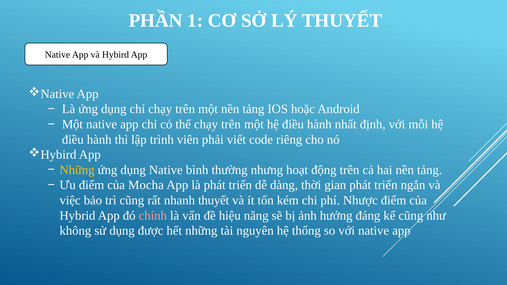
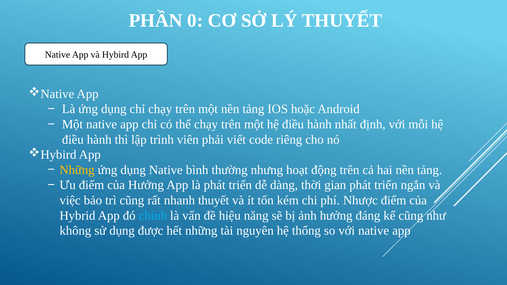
1: 1 -> 0
của Mocha: Mocha -> Hưởng
chính colour: pink -> light blue
